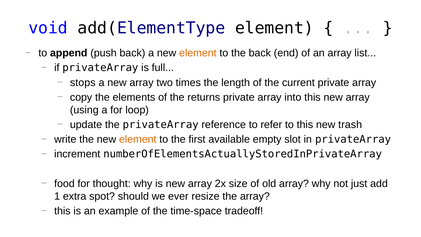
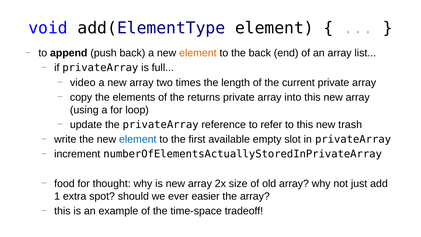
stops: stops -> video
element at (138, 139) colour: orange -> blue
resize: resize -> easier
